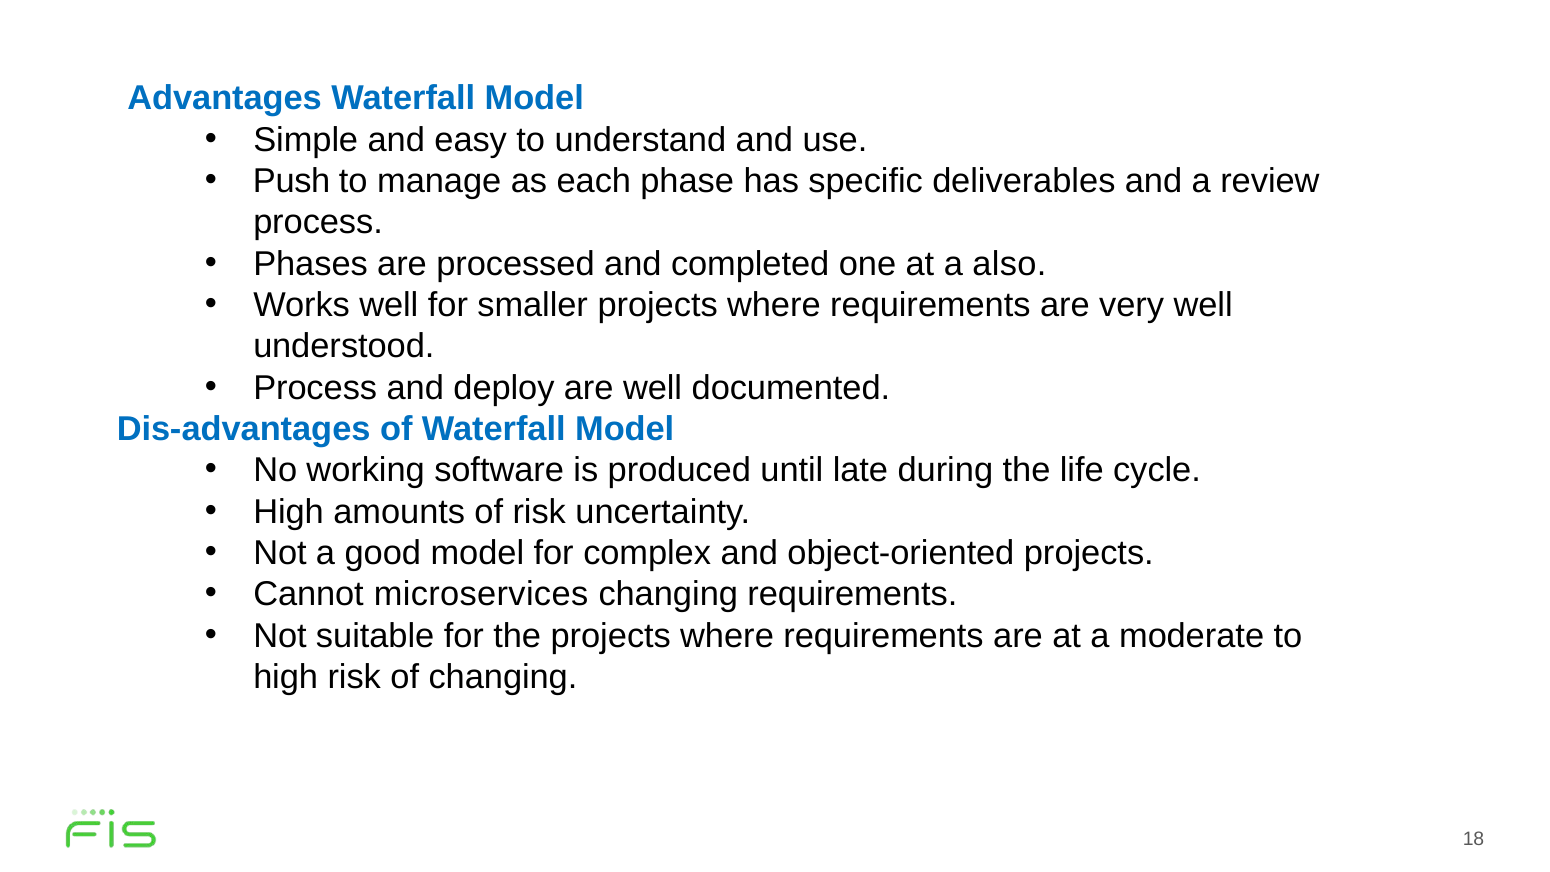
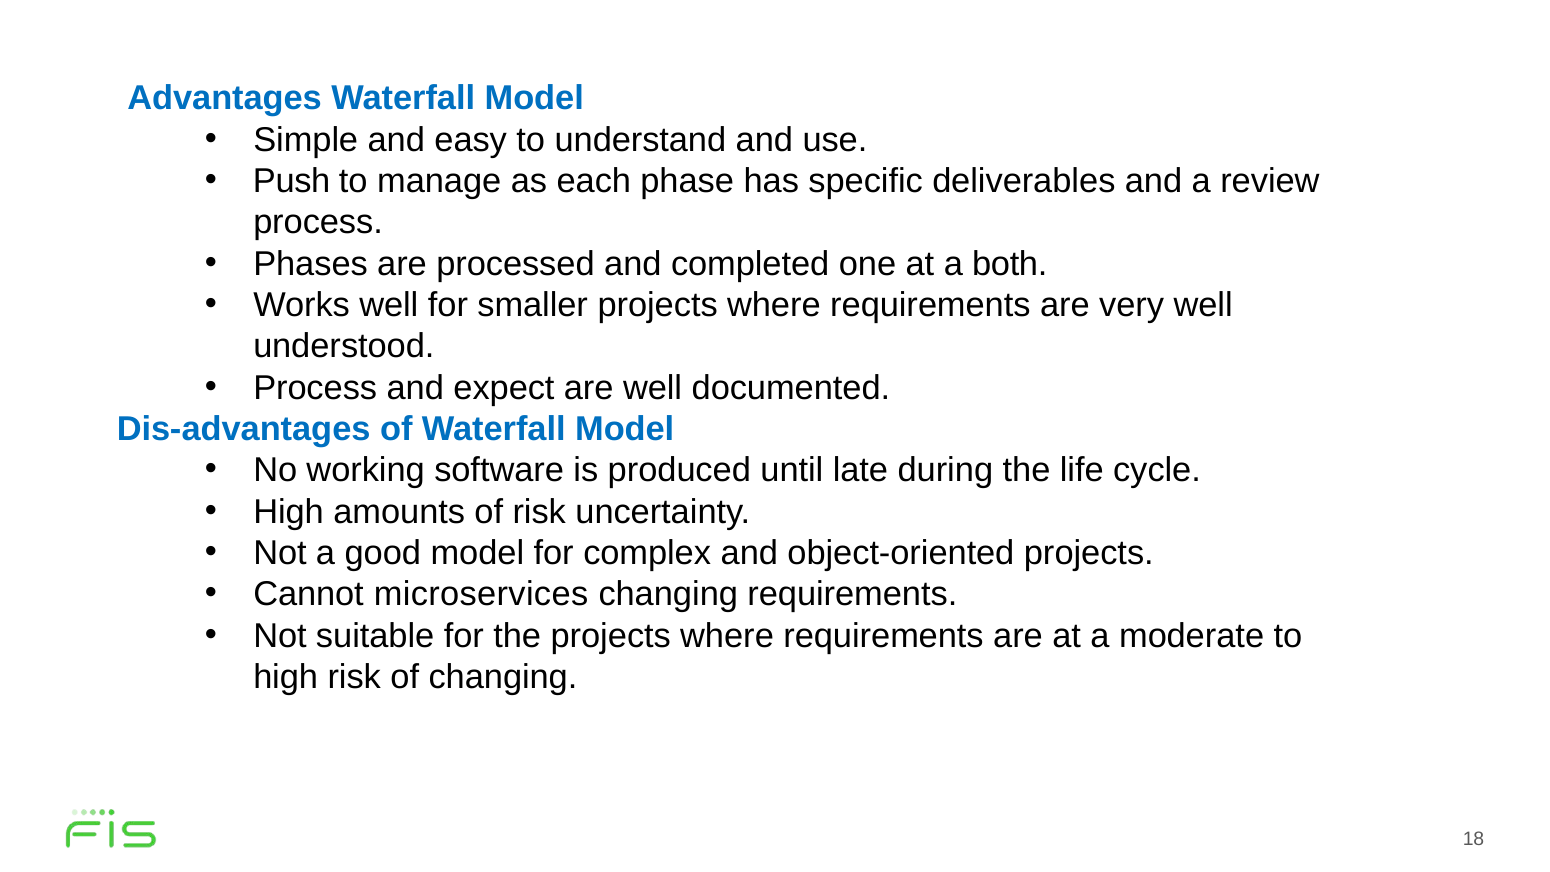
also: also -> both
deploy: deploy -> expect
